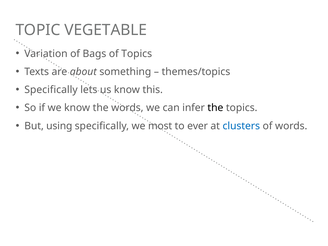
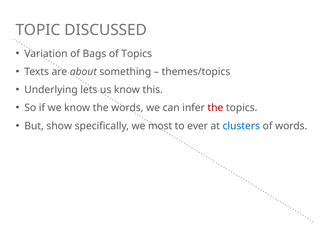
VEGETABLE: VEGETABLE -> DISCUSSED
Specifically at (51, 90): Specifically -> Underlying
the at (215, 108) colour: black -> red
using: using -> show
